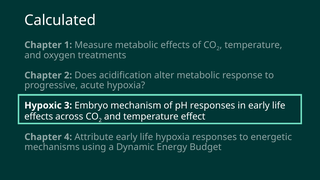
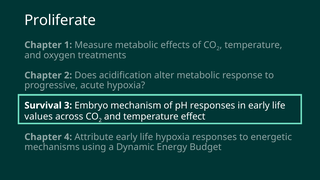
Calculated: Calculated -> Proliferate
Hypoxic: Hypoxic -> Survival
effects at (39, 117): effects -> values
